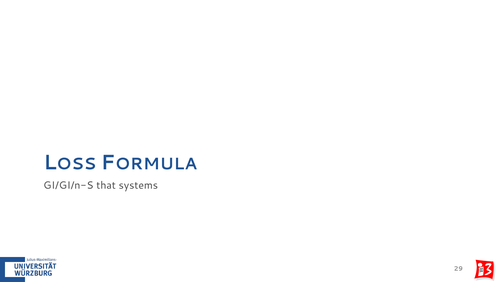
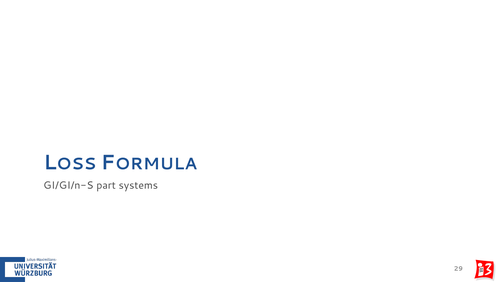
that: that -> part
